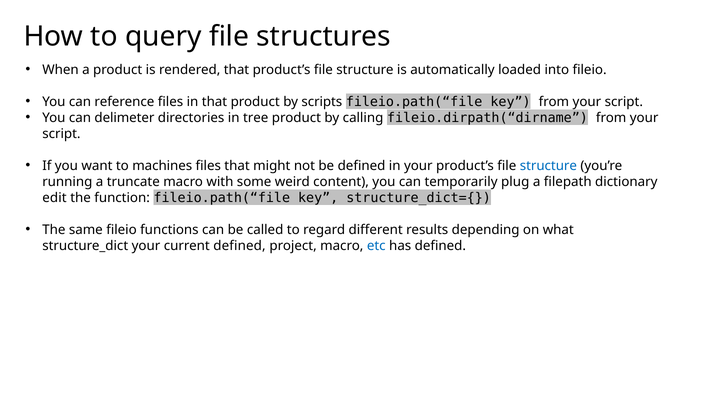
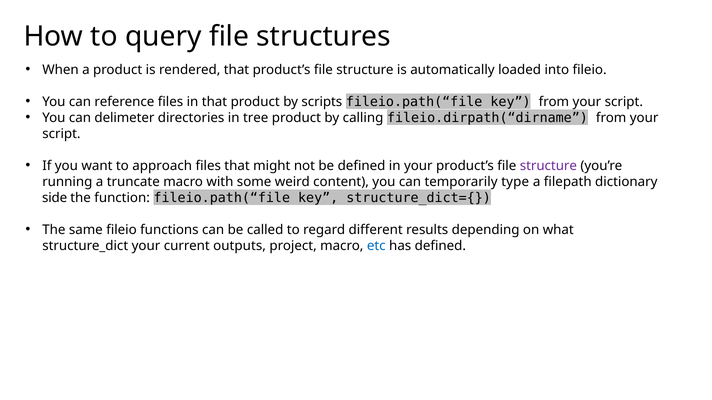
machines: machines -> approach
structure at (548, 166) colour: blue -> purple
plug: plug -> type
edit: edit -> side
current defined: defined -> outputs
